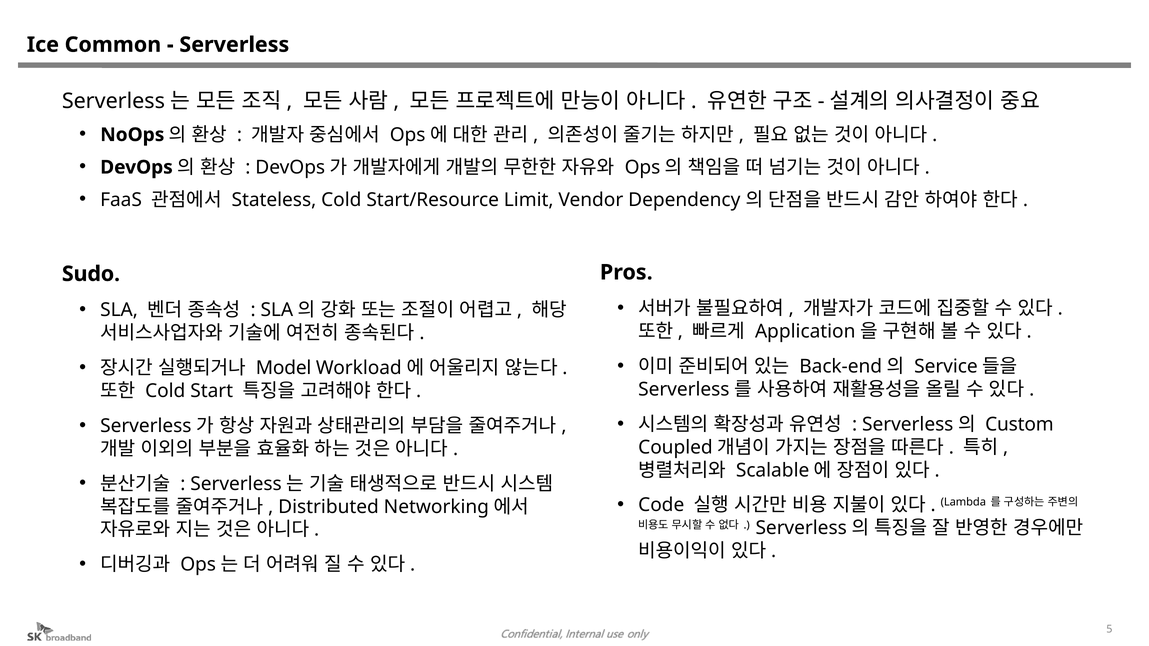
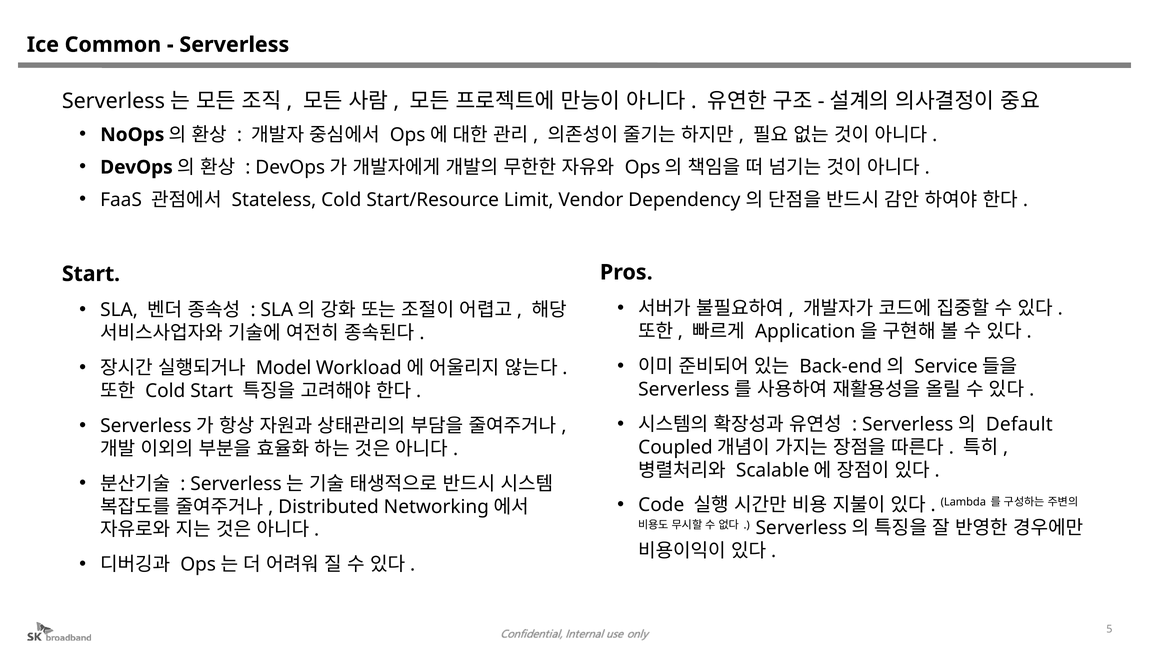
Sudo at (91, 274): Sudo -> Start
Custom: Custom -> Default
